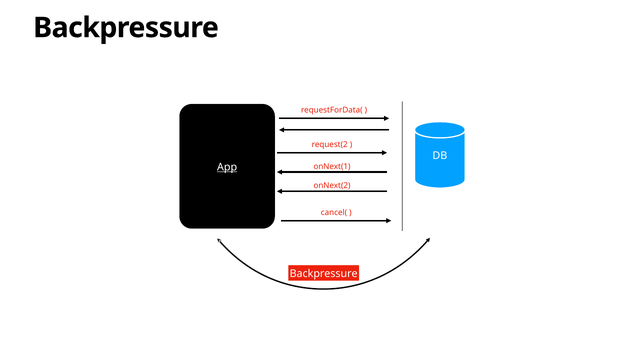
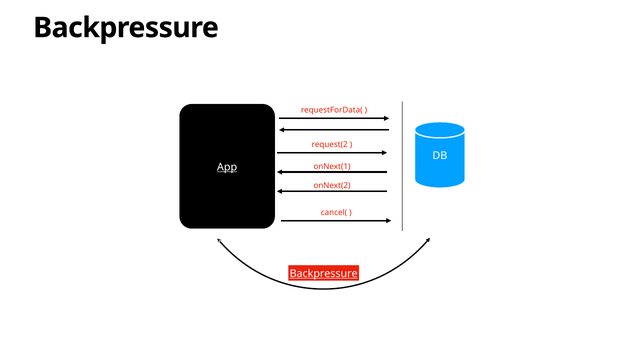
Backpressure at (324, 274) underline: none -> present
